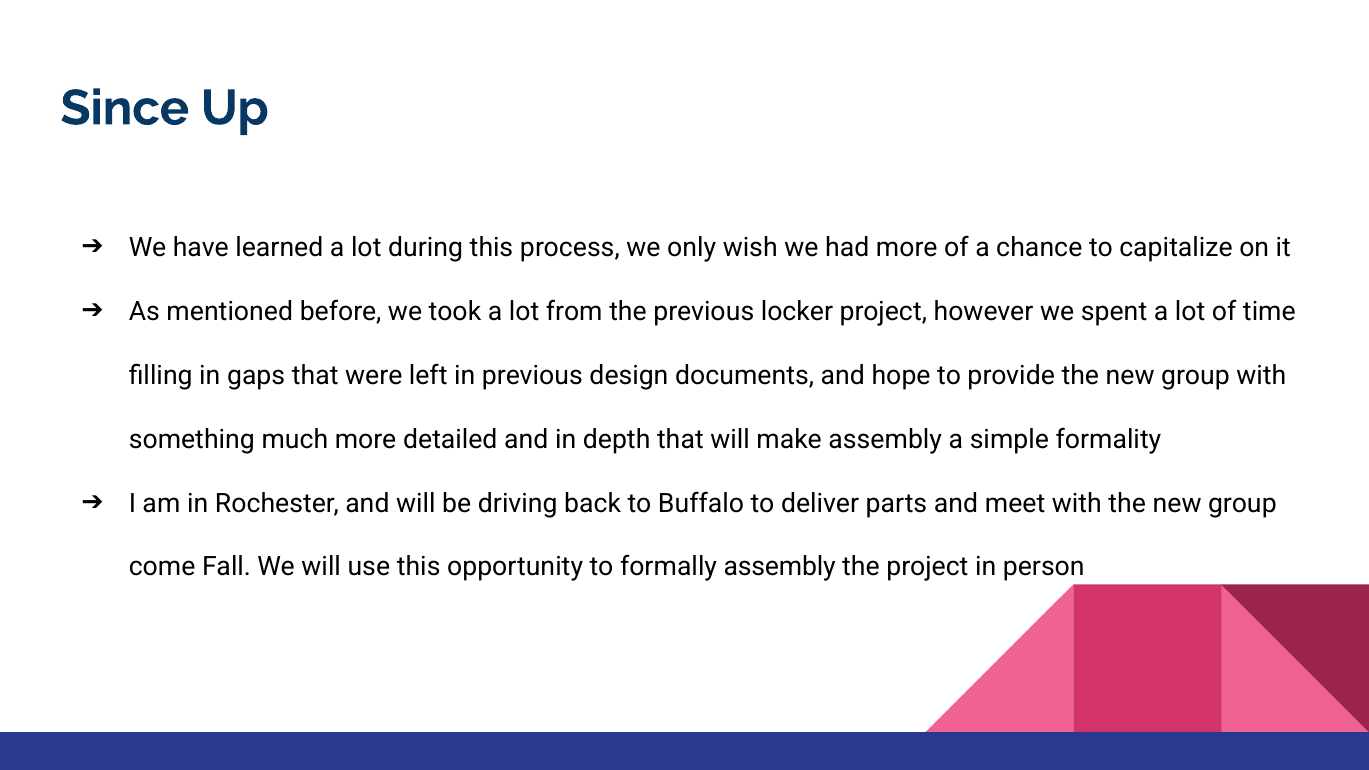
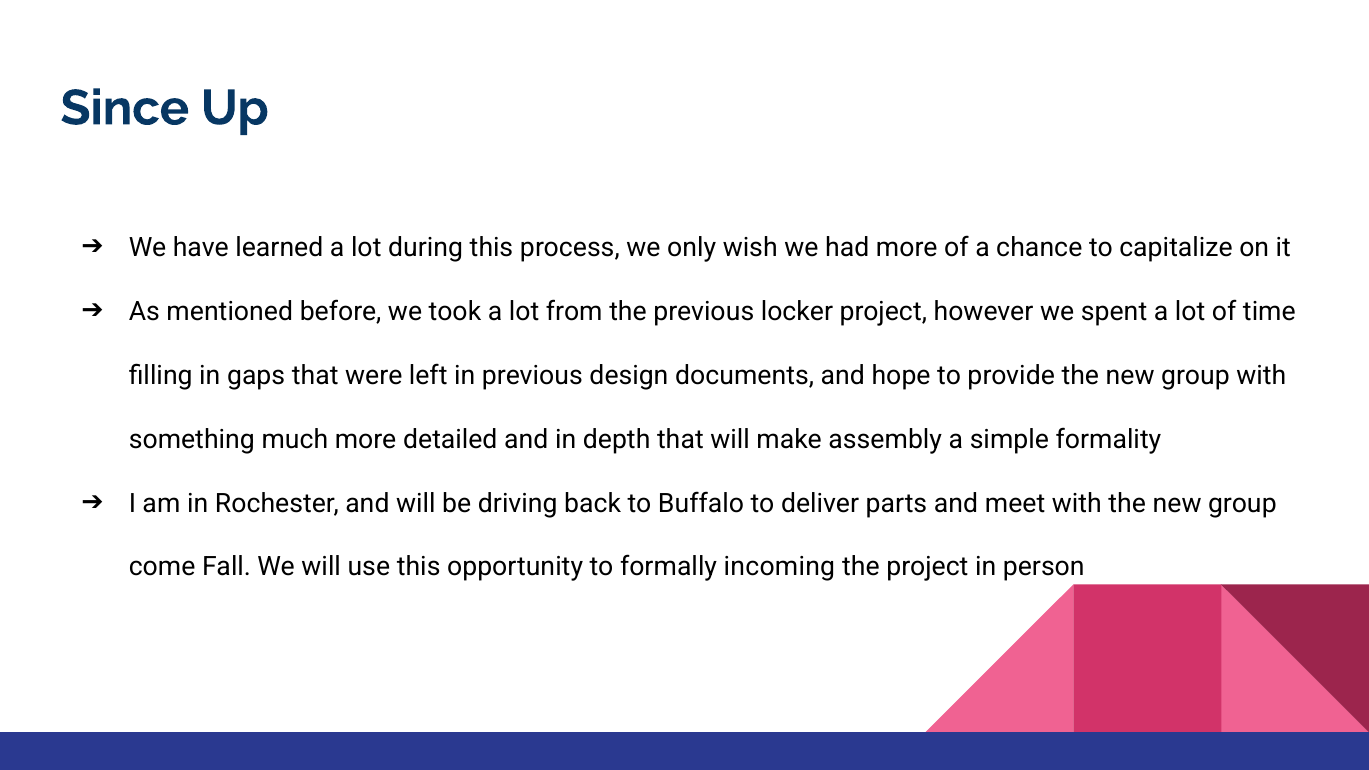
formally assembly: assembly -> incoming
